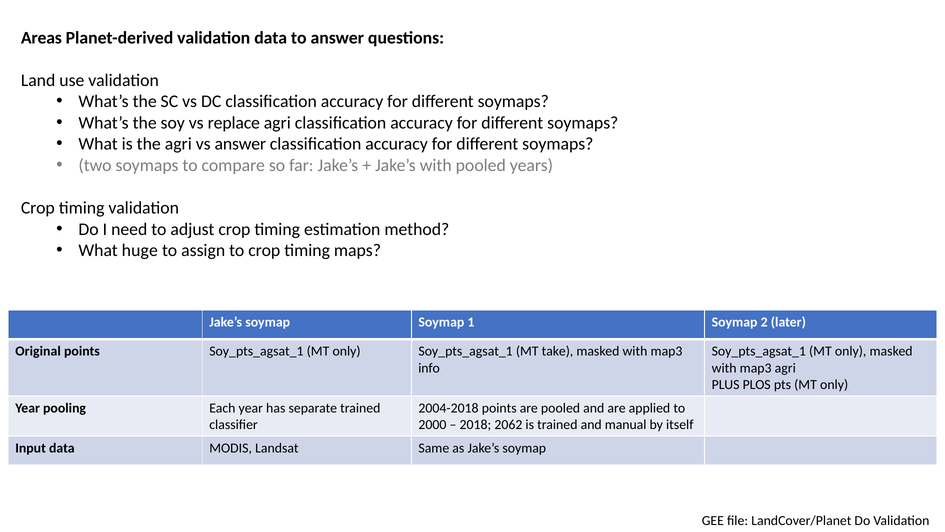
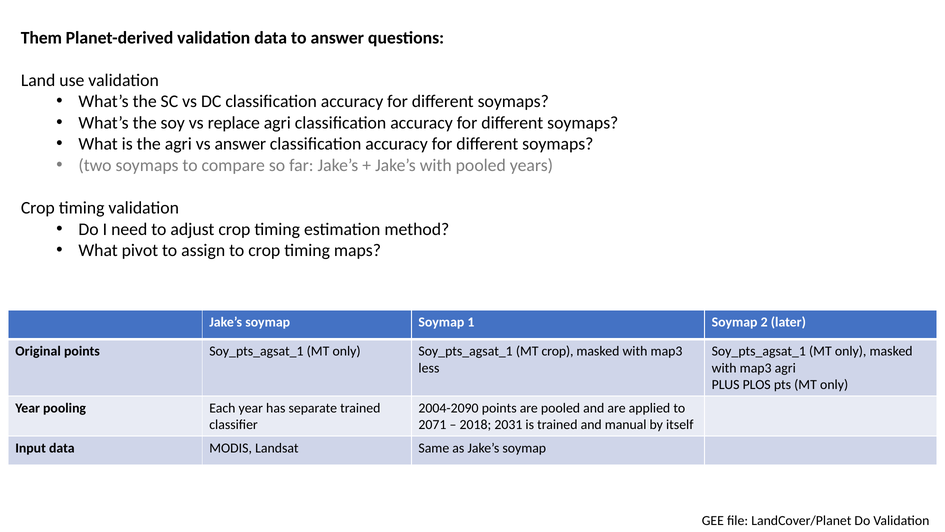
Areas: Areas -> Them
huge: huge -> pivot
MT take: take -> crop
info: info -> less
2004-2018: 2004-2018 -> 2004-2090
2000: 2000 -> 2071
2062: 2062 -> 2031
